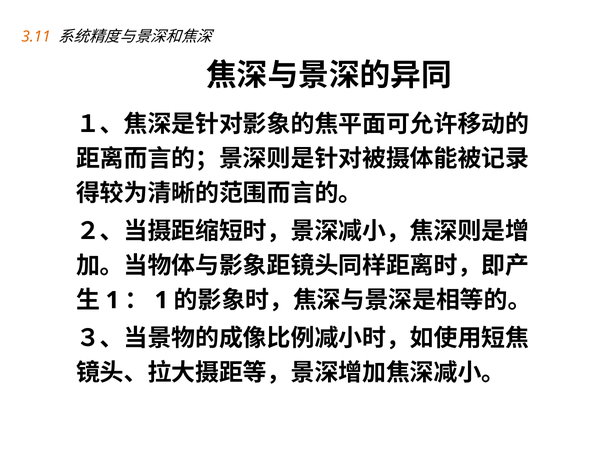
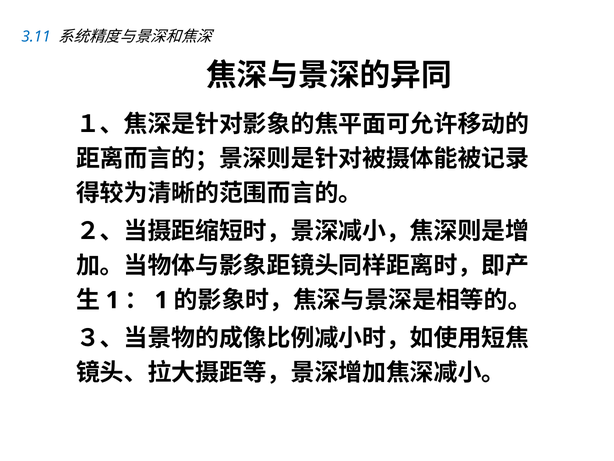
3.11 colour: orange -> blue
